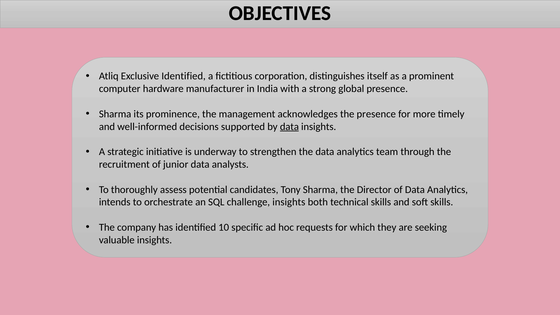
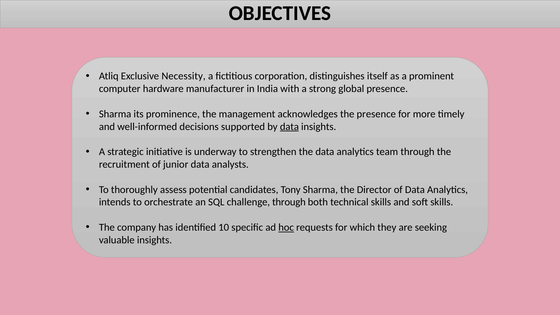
Exclusive Identified: Identified -> Necessity
challenge insights: insights -> through
hoc underline: none -> present
